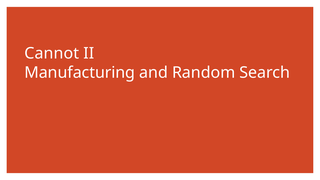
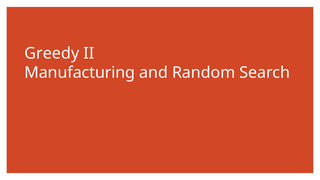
Cannot: Cannot -> Greedy
